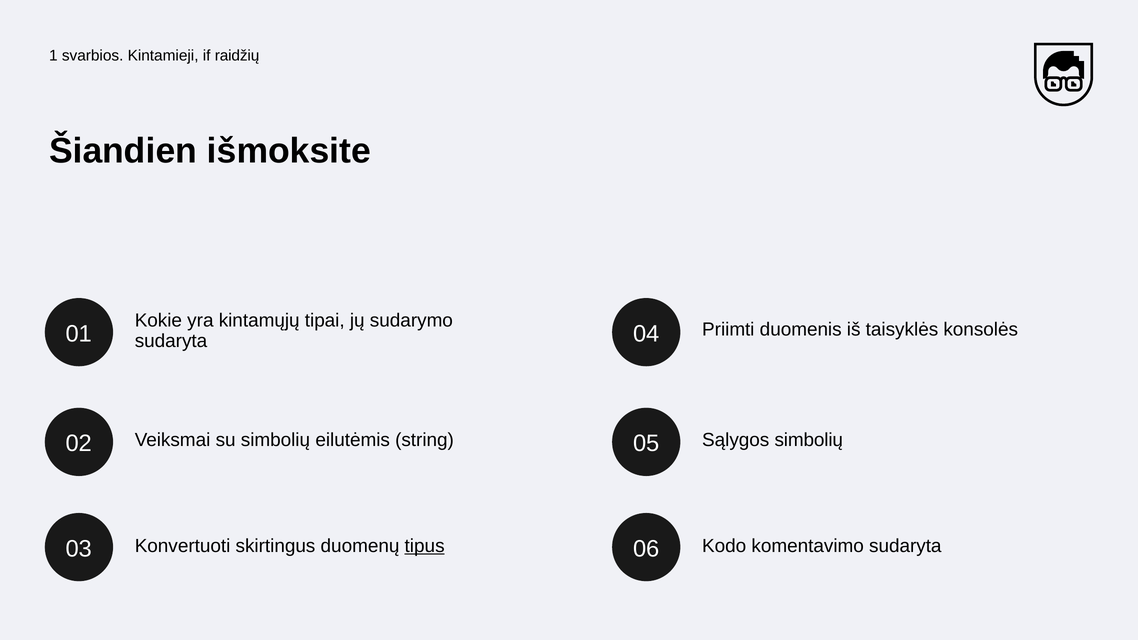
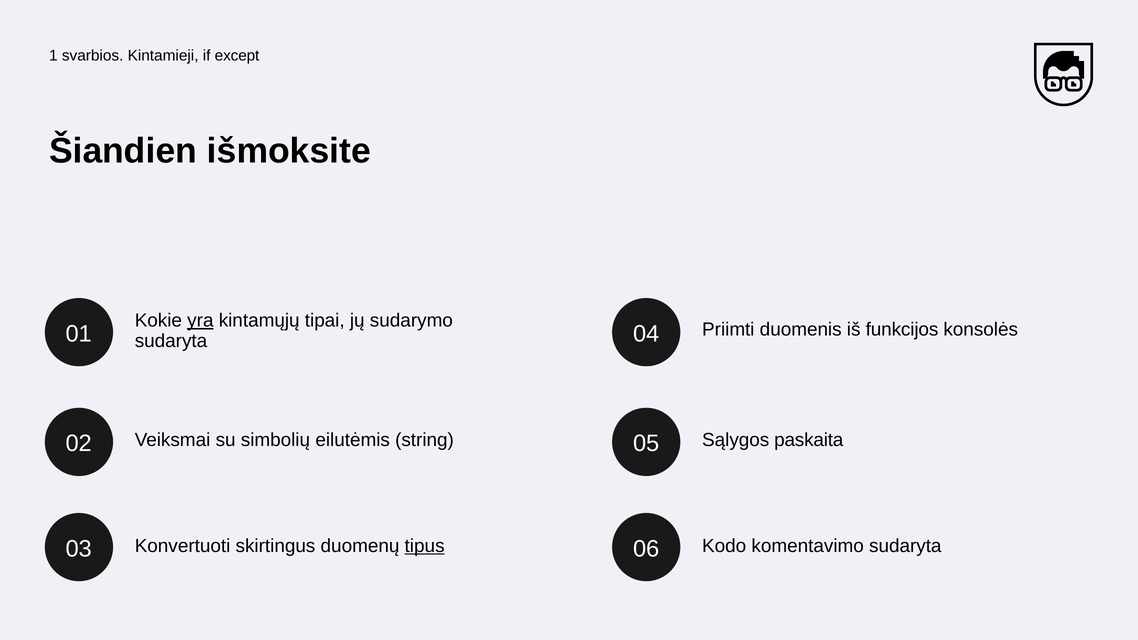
raidžių: raidžių -> except
yra underline: none -> present
taisyklės: taisyklės -> funkcijos
Sąlygos simbolių: simbolių -> paskaita
